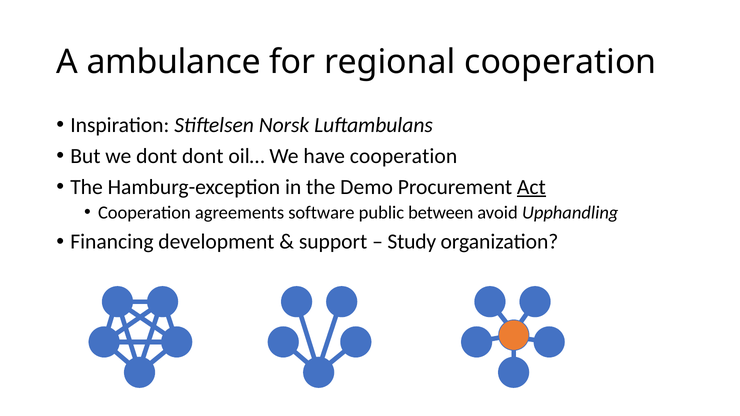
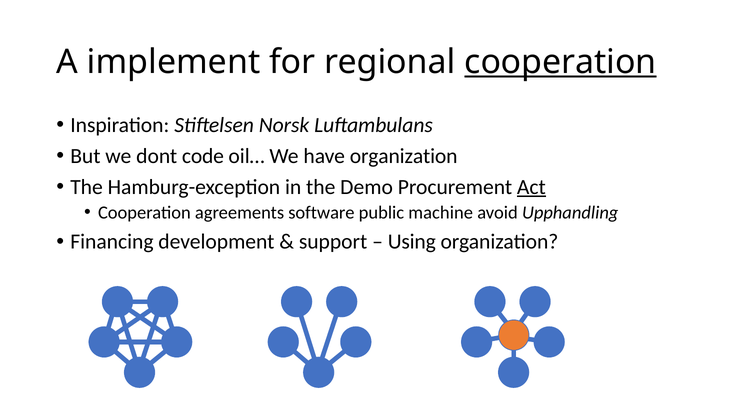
ambulance: ambulance -> implement
cooperation at (560, 62) underline: none -> present
dont dont: dont -> code
have cooperation: cooperation -> organization
between: between -> machine
Study: Study -> Using
